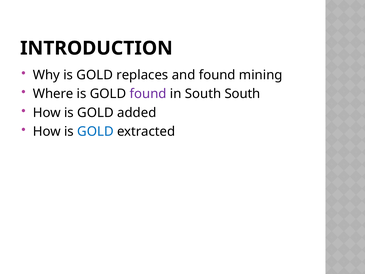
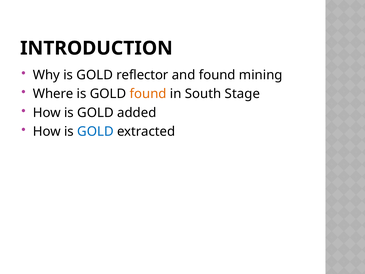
replaces: replaces -> reflector
found at (148, 94) colour: purple -> orange
South South: South -> Stage
